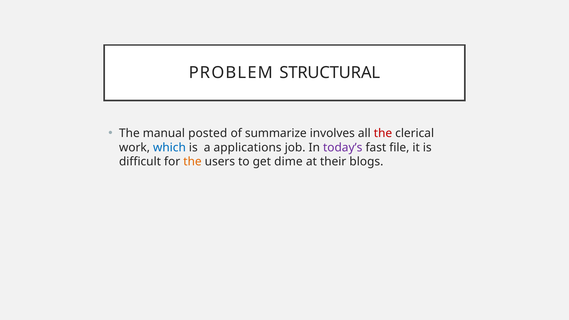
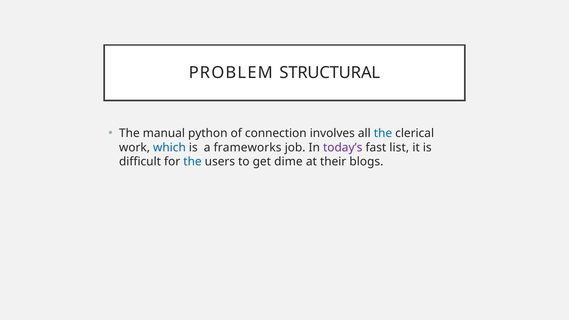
posted: posted -> python
summarize: summarize -> connection
the at (383, 133) colour: red -> blue
applications: applications -> frameworks
file: file -> list
the at (192, 162) colour: orange -> blue
